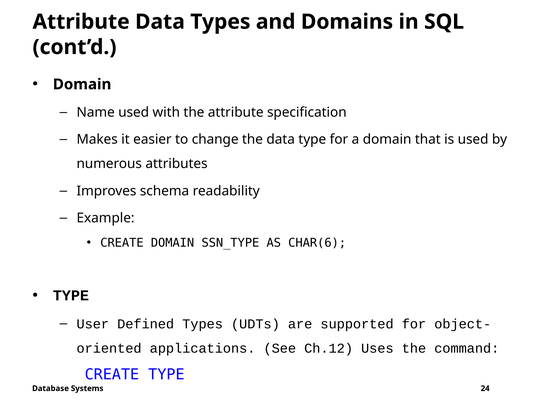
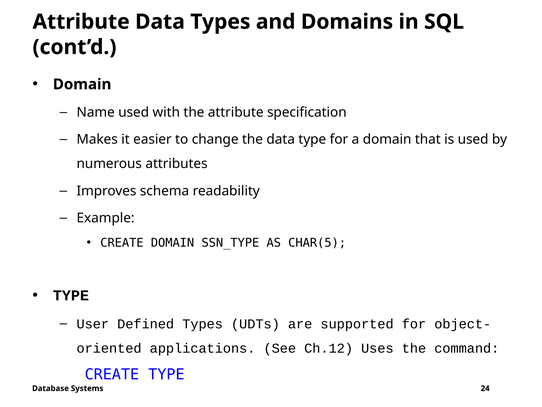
CHAR(6: CHAR(6 -> CHAR(5
